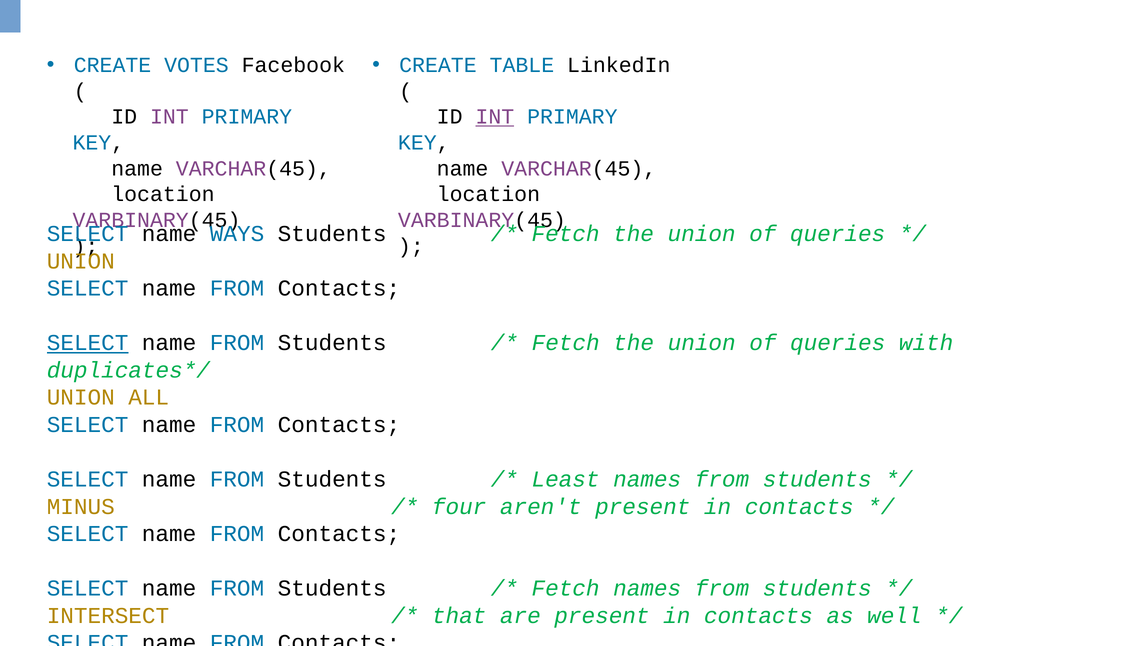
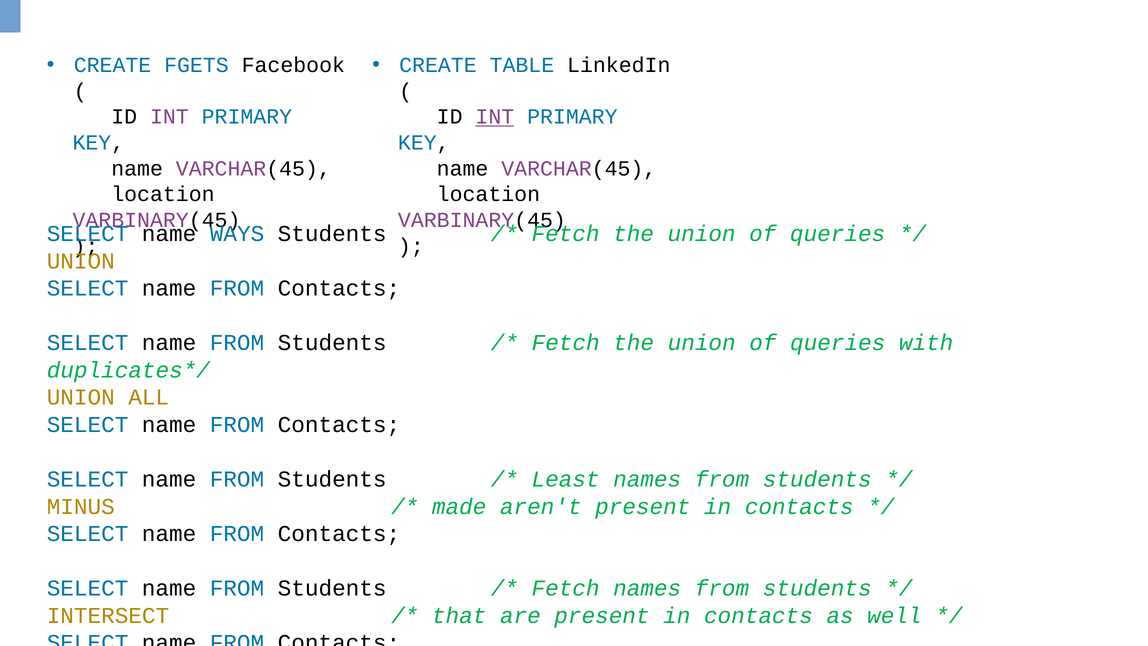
VOTES: VOTES -> FGETS
SELECT at (88, 343) underline: present -> none
four: four -> made
